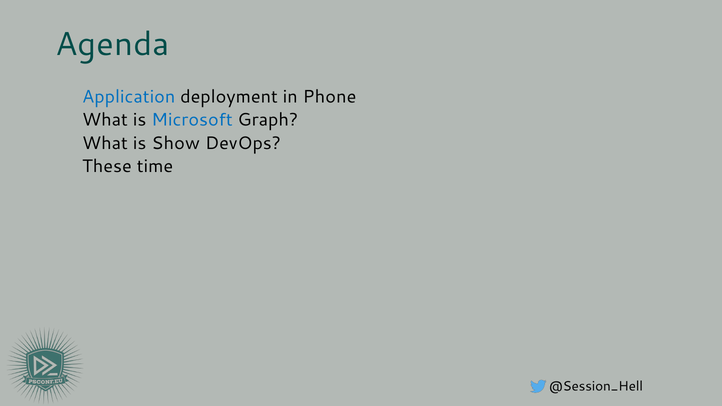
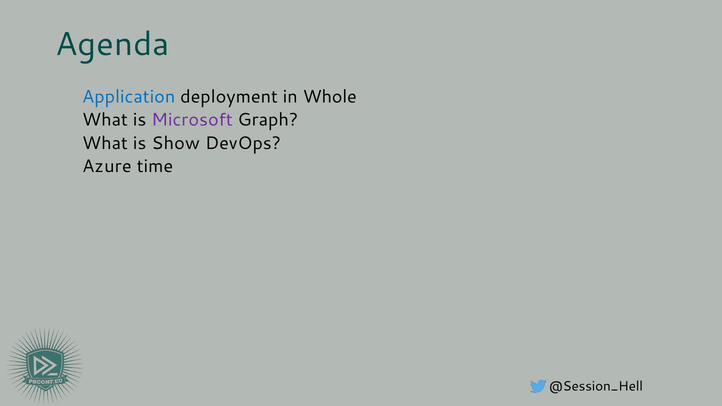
Phone: Phone -> Whole
Microsoft colour: blue -> purple
These: These -> Azure
